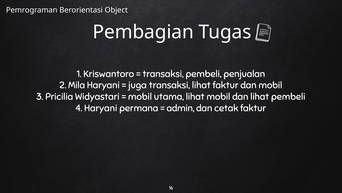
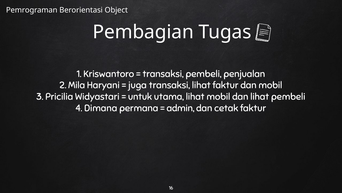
mobil at (140, 96): mobil -> untuk
4 Haryani: Haryani -> Dimana
